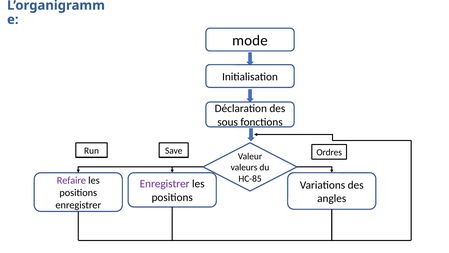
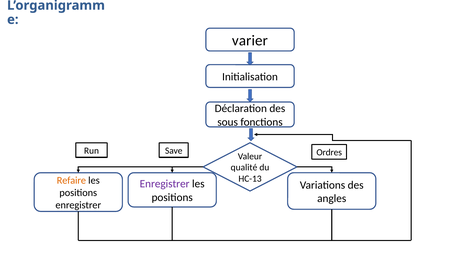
mode: mode -> varier
valeurs: valeurs -> qualité
HC-85: HC-85 -> HC-13
Refaire colour: purple -> orange
